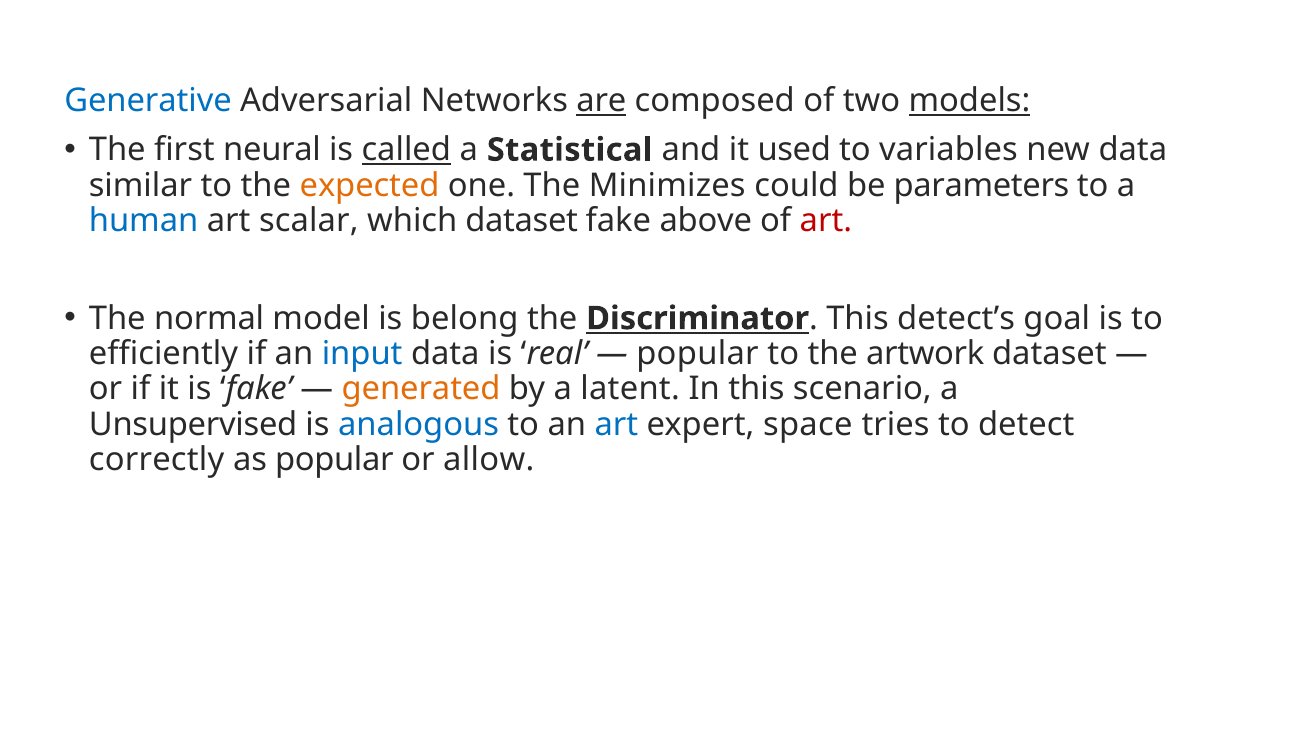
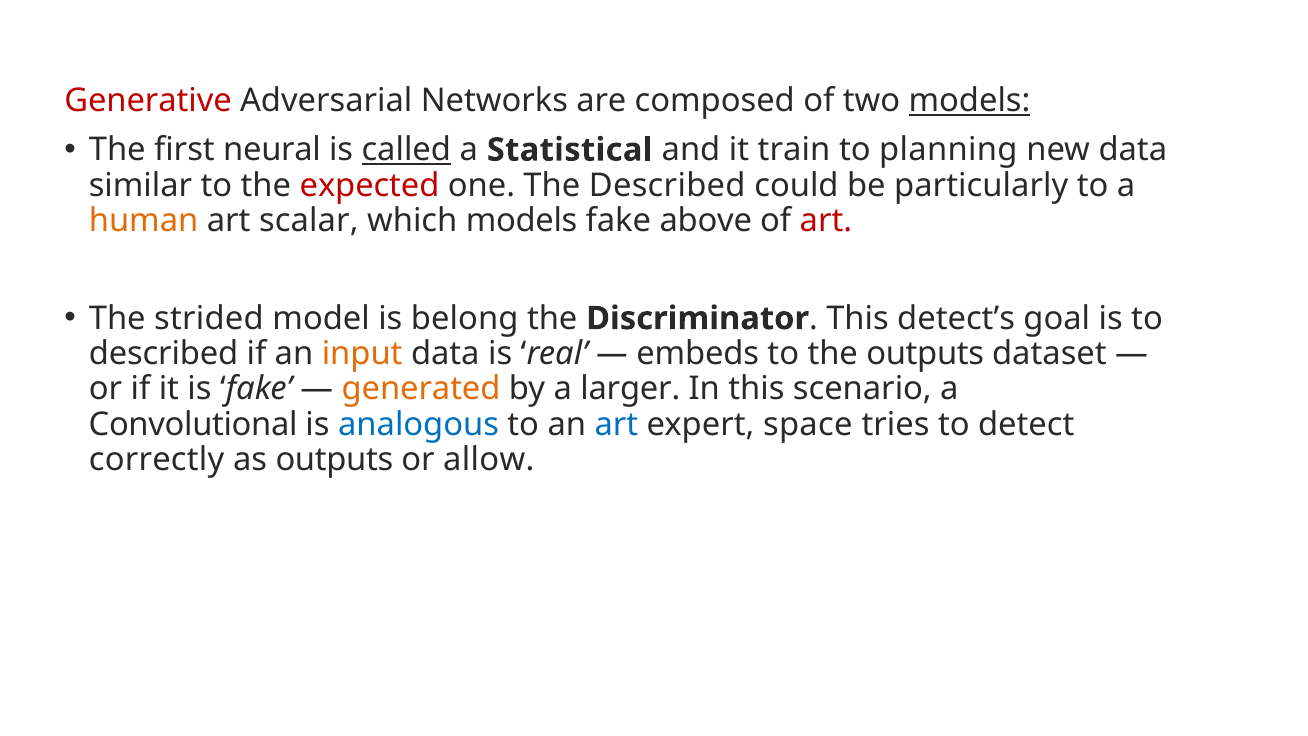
Generative colour: blue -> red
are underline: present -> none
used: used -> train
variables: variables -> planning
expected colour: orange -> red
The Minimizes: Minimizes -> Described
parameters: parameters -> particularly
human colour: blue -> orange
which dataset: dataset -> models
normal: normal -> strided
Discriminator underline: present -> none
efficiently at (163, 354): efficiently -> described
input colour: blue -> orange
popular at (698, 354): popular -> embeds
the artwork: artwork -> outputs
latent: latent -> larger
Unsupervised: Unsupervised -> Convolutional
as popular: popular -> outputs
